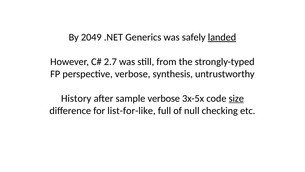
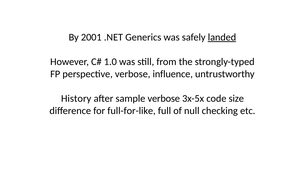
2049: 2049 -> 2001
2.7: 2.7 -> 1.0
synthesis: synthesis -> influence
size underline: present -> none
list-for-like: list-for-like -> full-for-like
